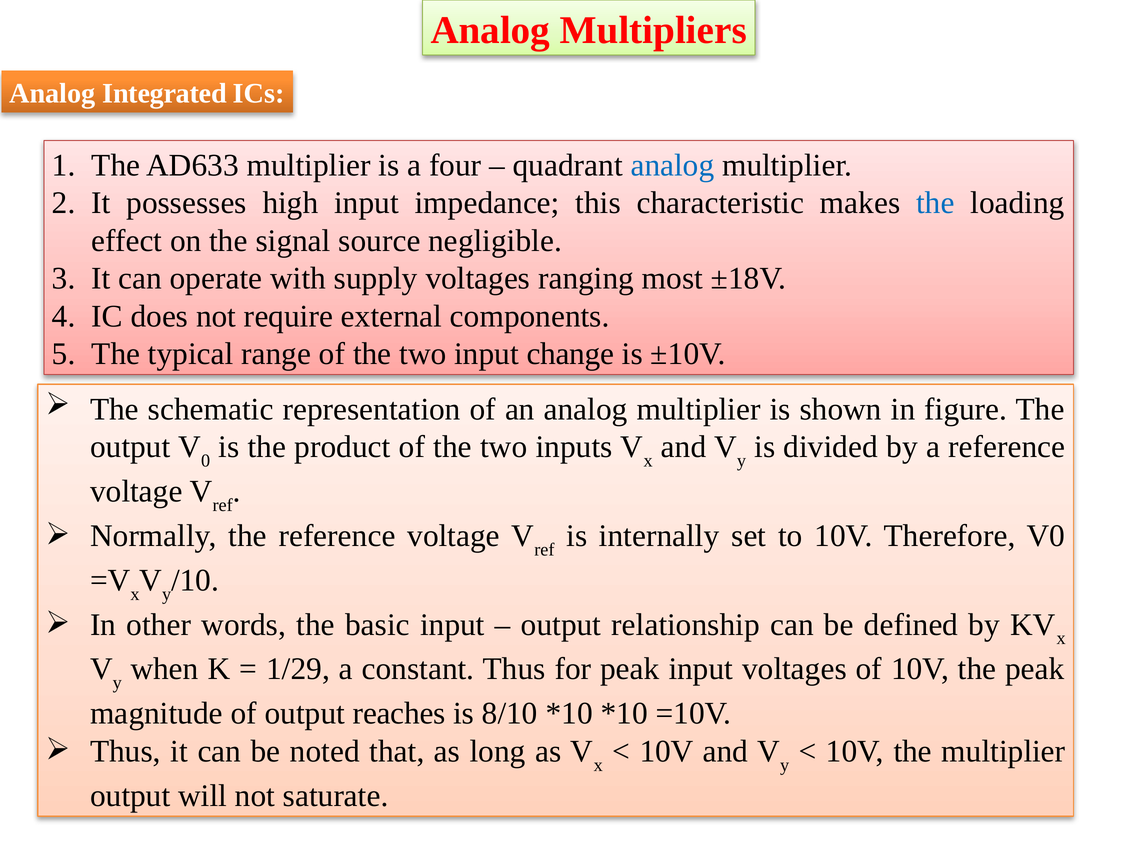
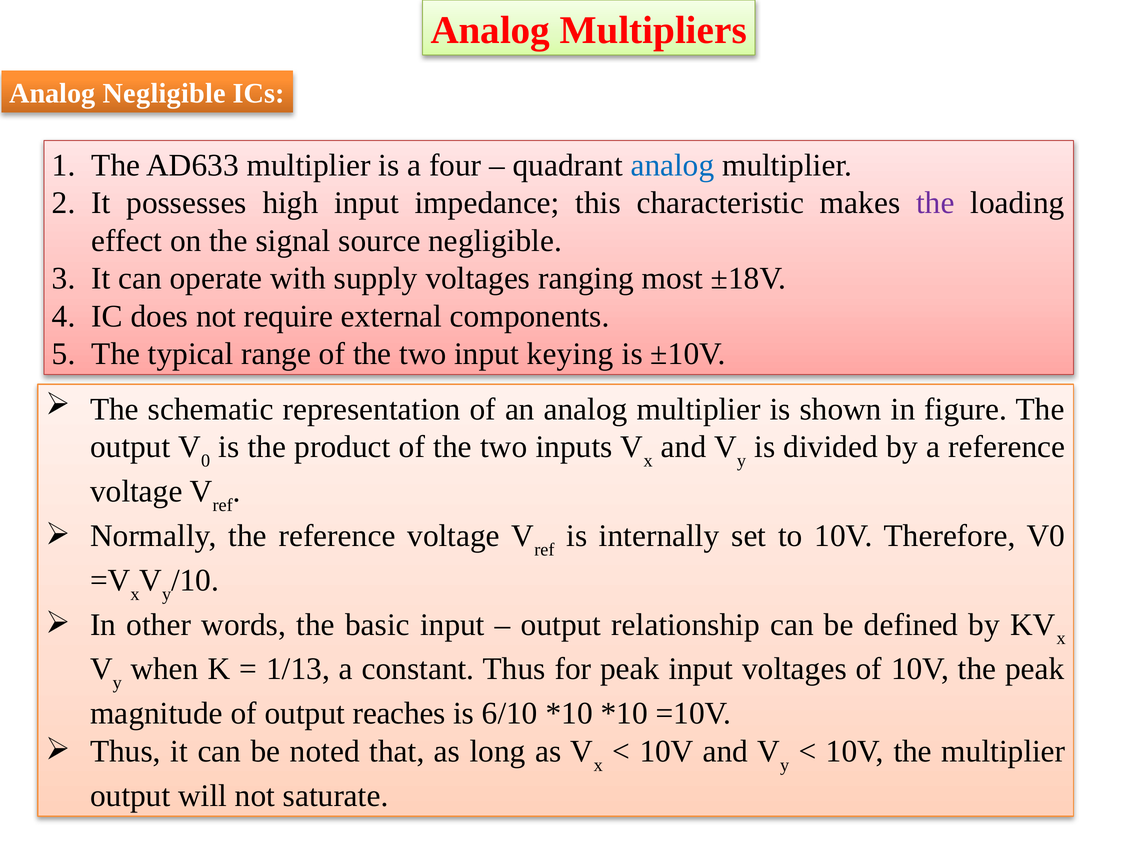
Analog Integrated: Integrated -> Negligible
the at (935, 203) colour: blue -> purple
change: change -> keying
1/29: 1/29 -> 1/13
8/10: 8/10 -> 6/10
